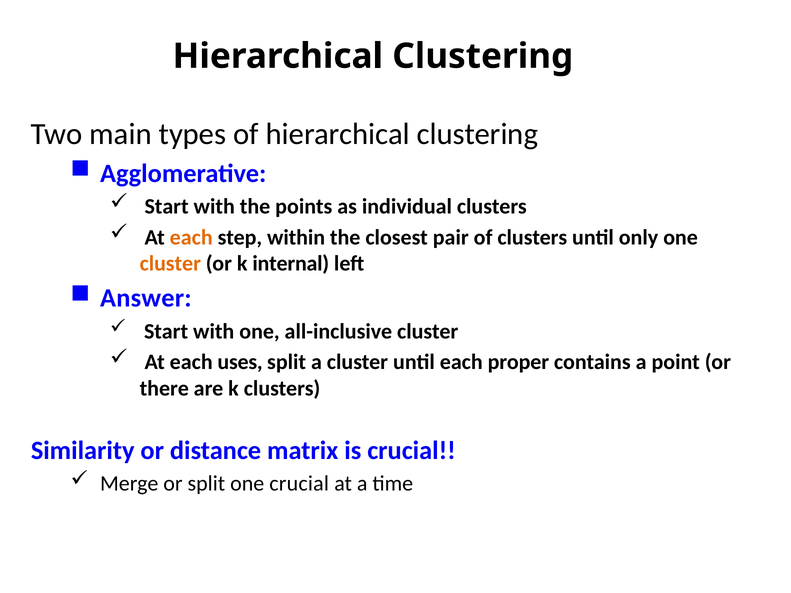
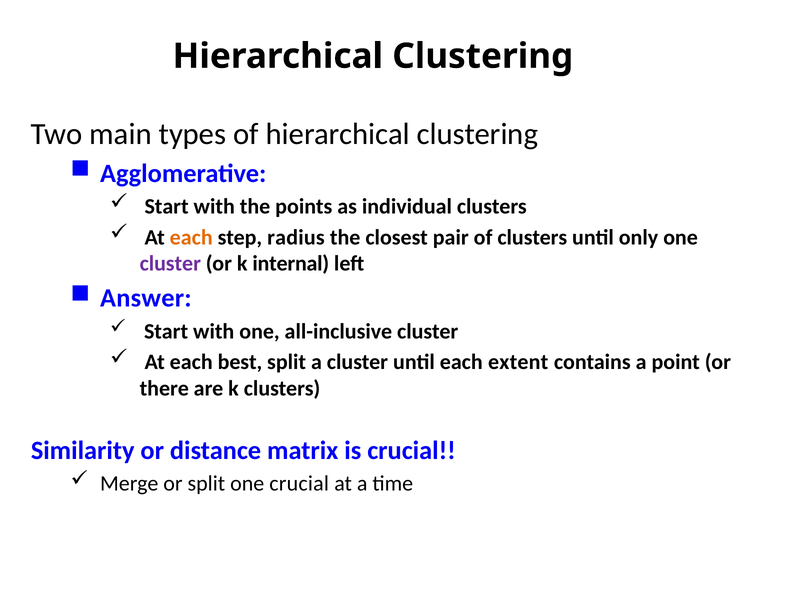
within: within -> radius
cluster at (170, 264) colour: orange -> purple
uses: uses -> best
proper: proper -> extent
